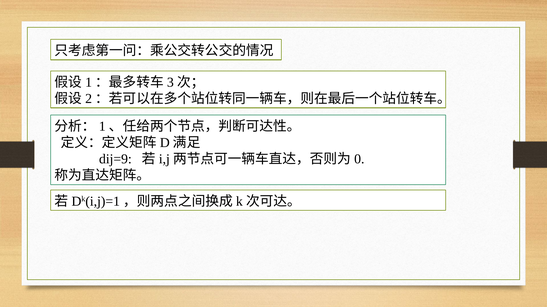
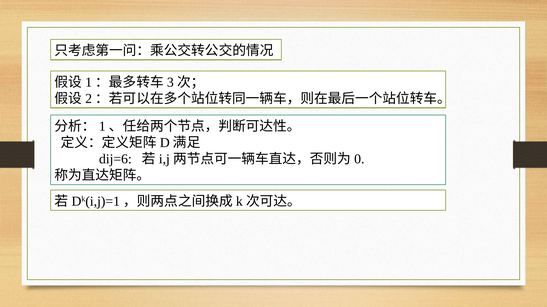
dij=9: dij=9 -> dij=6
